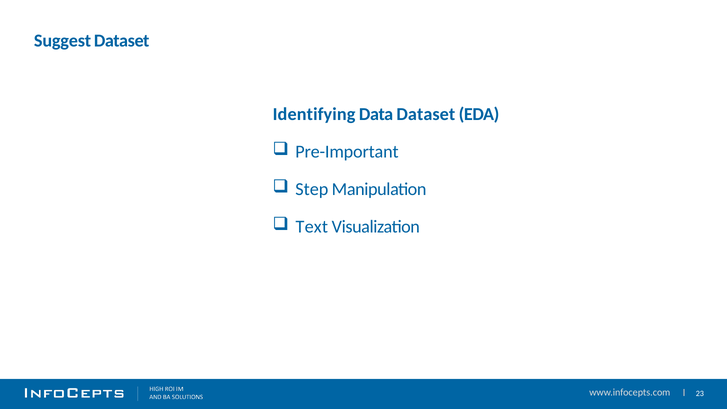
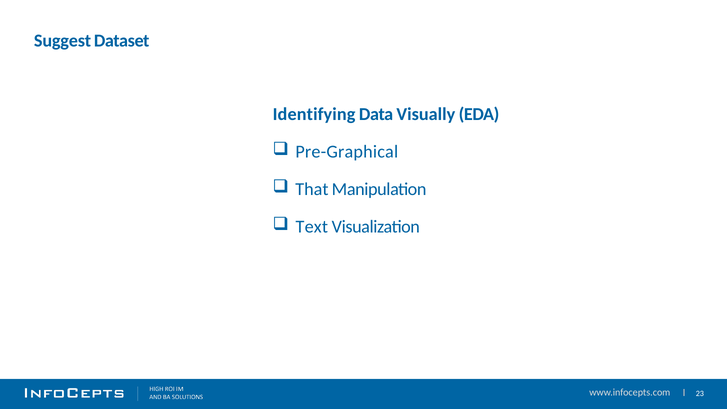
Data Dataset: Dataset -> Visually
Pre-Important: Pre-Important -> Pre-Graphical
Step: Step -> That
